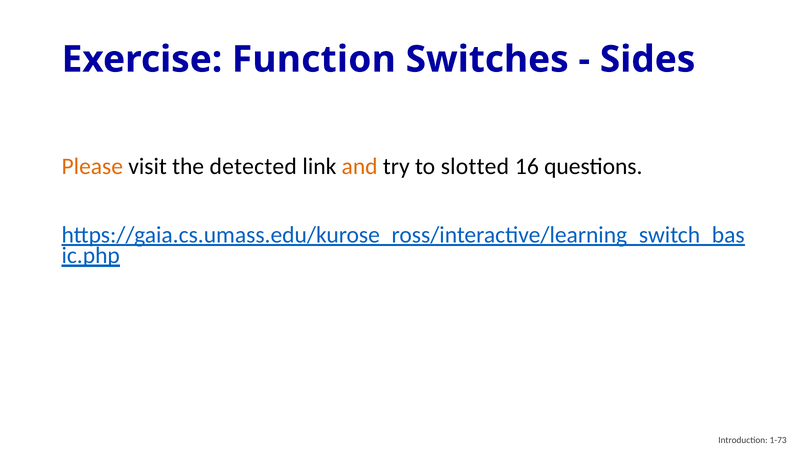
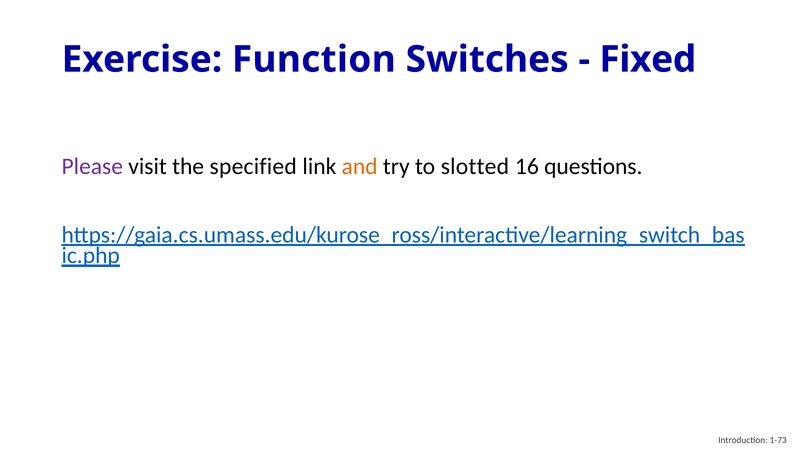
Sides: Sides -> Fixed
Please colour: orange -> purple
detected: detected -> specified
